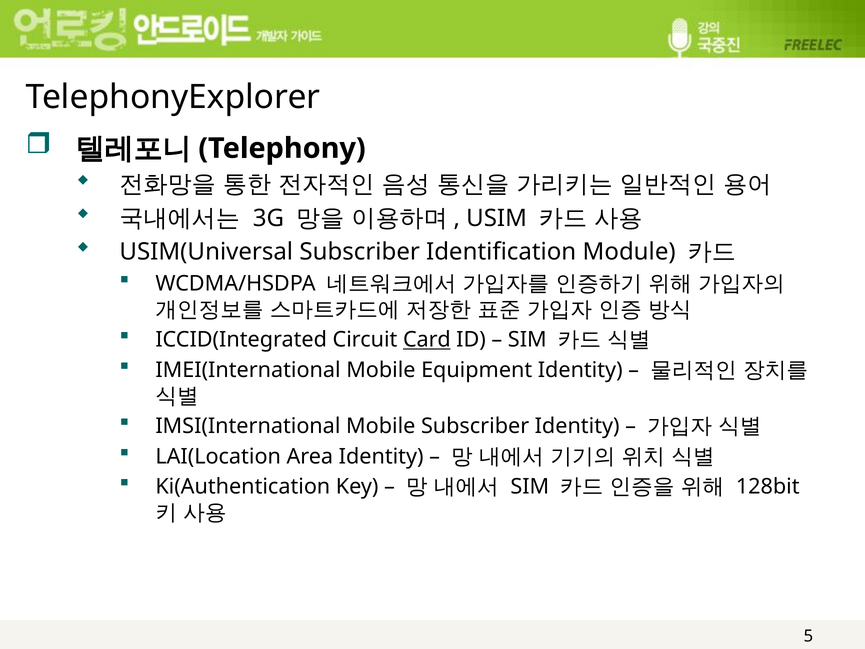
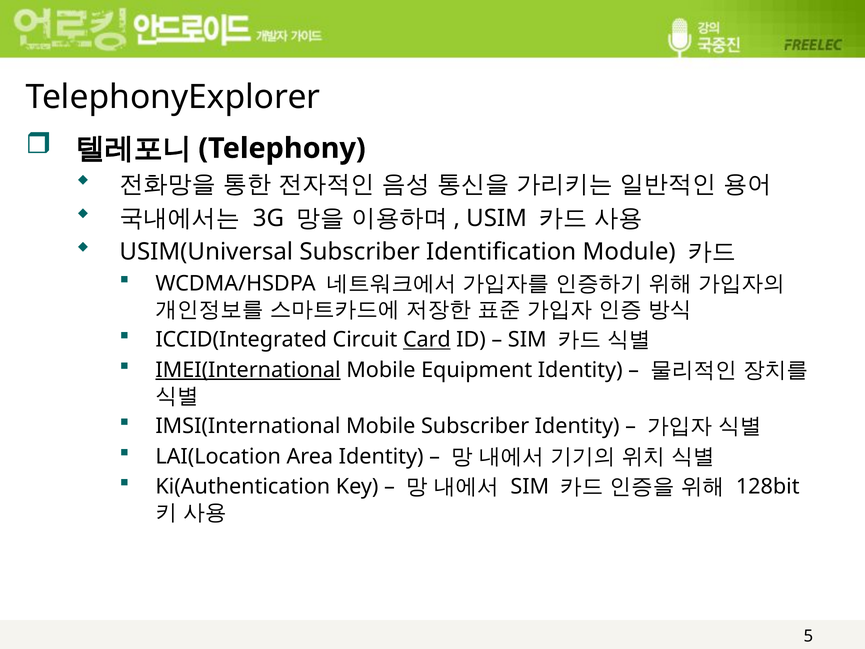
IMEI(International underline: none -> present
